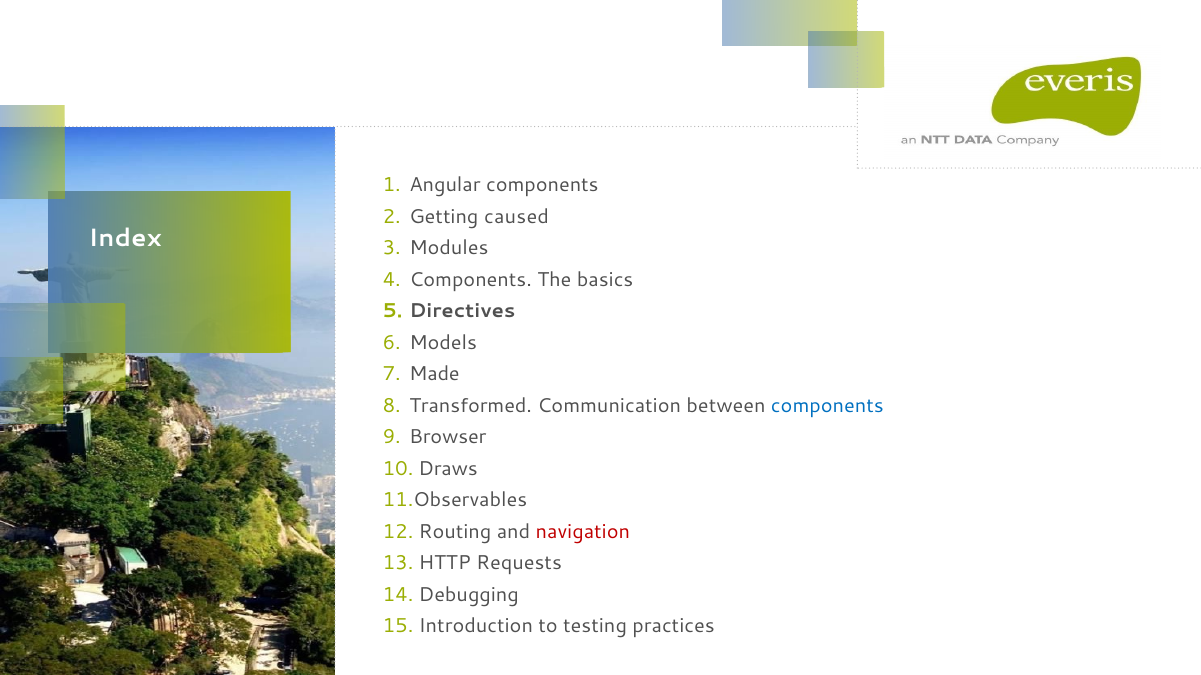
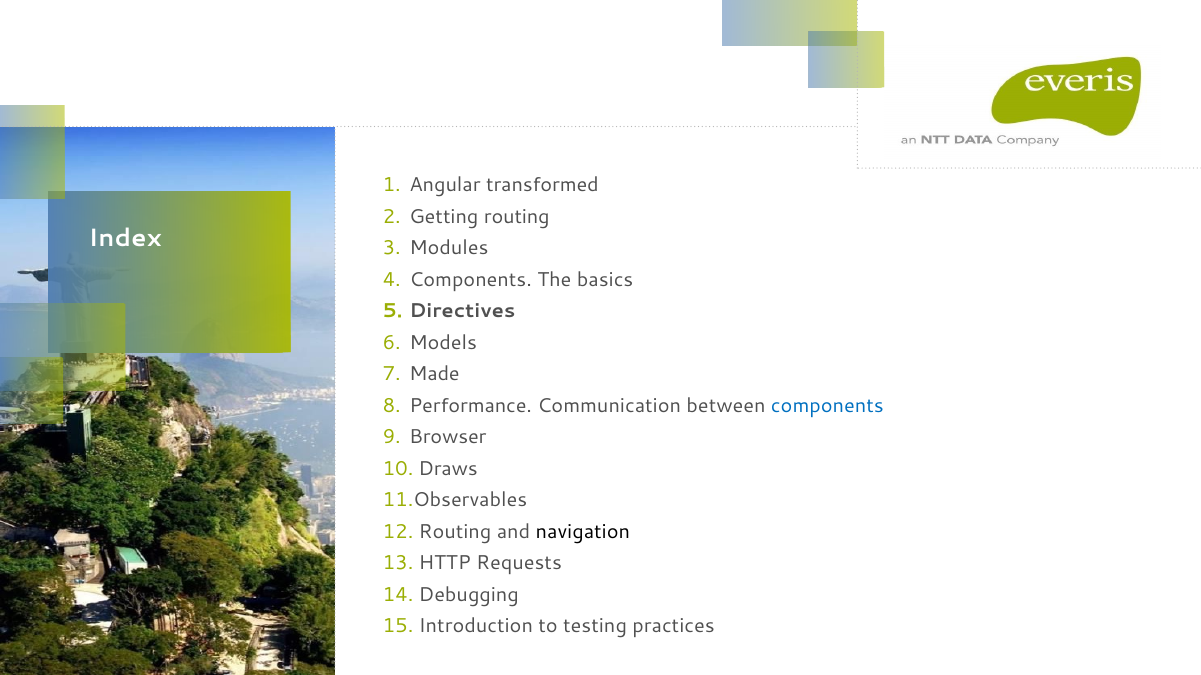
Angular components: components -> transformed
Getting caused: caused -> routing
Transformed: Transformed -> Performance
navigation colour: red -> black
